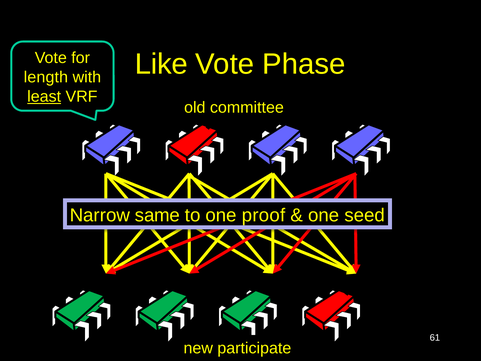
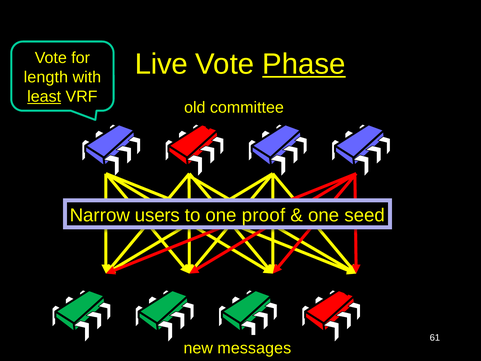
Like: Like -> Live
Phase underline: none -> present
same: same -> users
participate: participate -> messages
